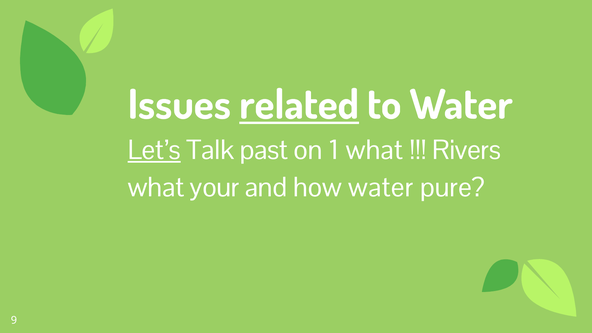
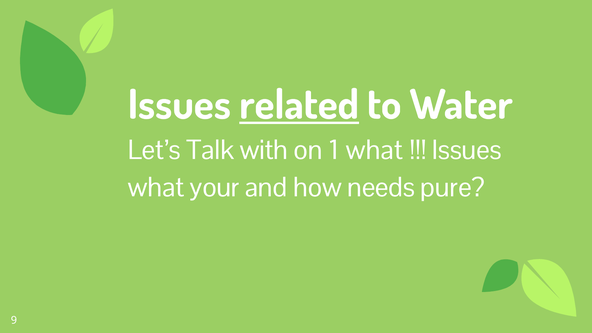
Let’s underline: present -> none
past: past -> with
Rivers at (467, 150): Rivers -> Issues
how water: water -> needs
